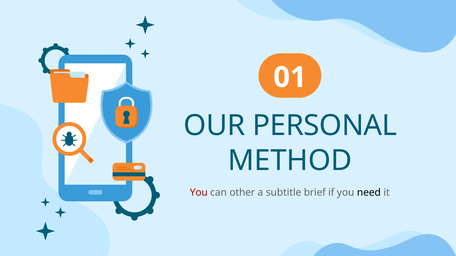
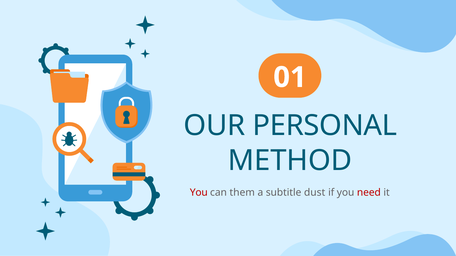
other: other -> them
brief: brief -> dust
need colour: black -> red
